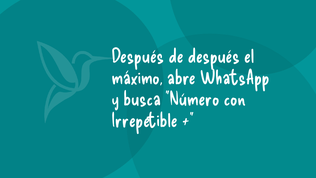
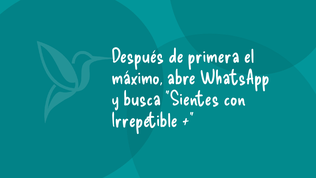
de después: después -> primera
Número: Número -> Sientes
